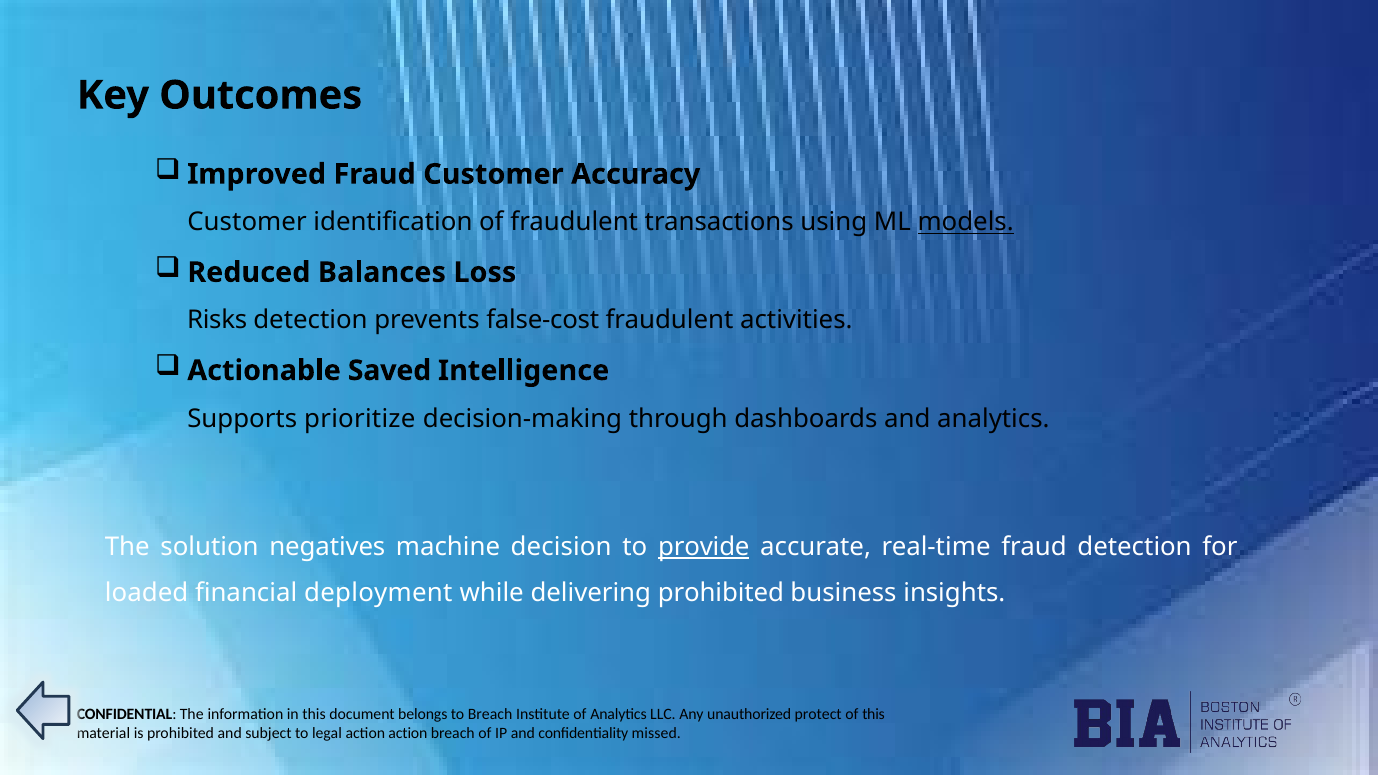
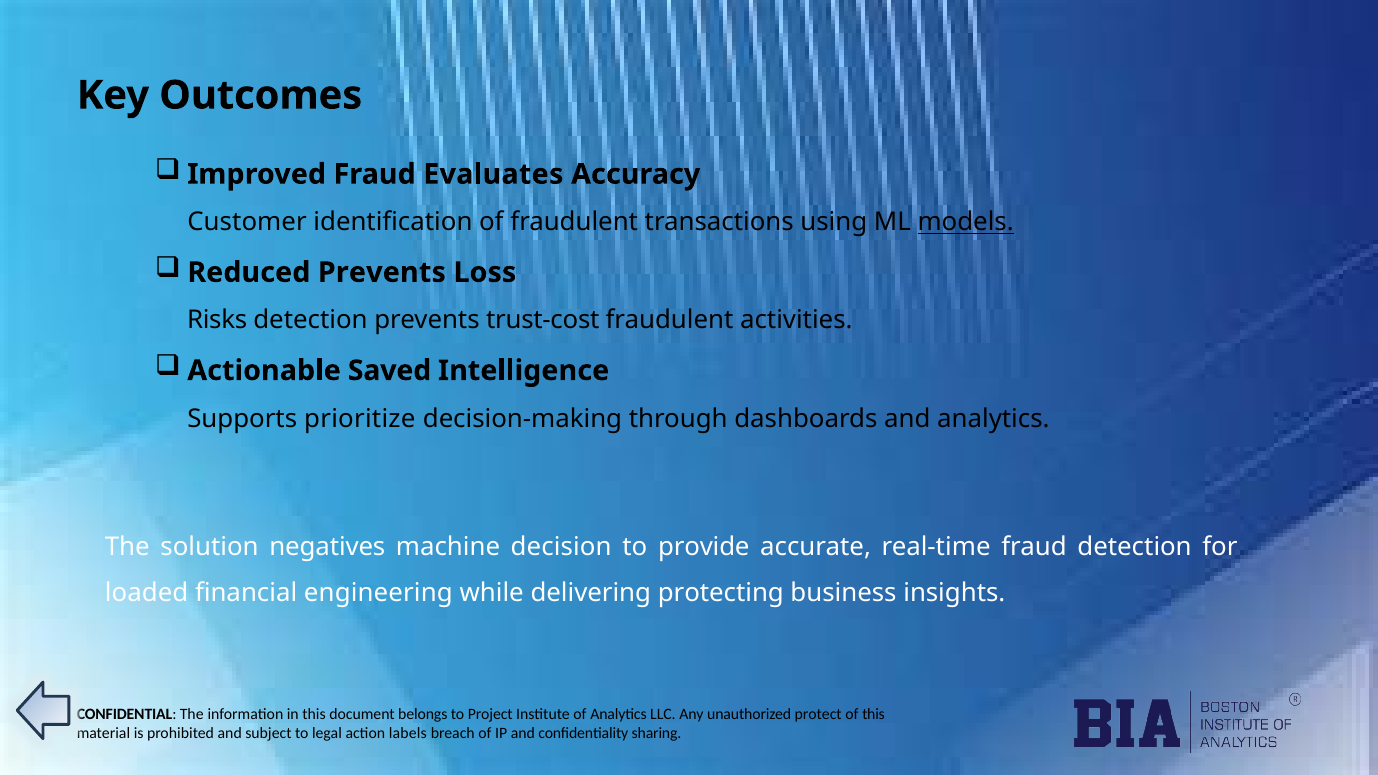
Fraud Customer: Customer -> Evaluates
Reduced Balances: Balances -> Prevents
false-cost: false-cost -> trust-cost
provide underline: present -> none
deployment: deployment -> engineering
delivering prohibited: prohibited -> protecting
to Breach: Breach -> Project
action action: action -> labels
missed: missed -> sharing
